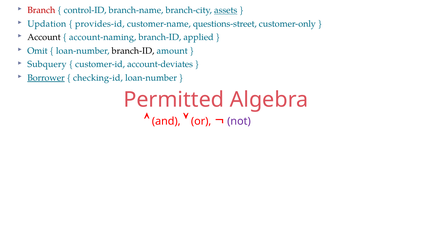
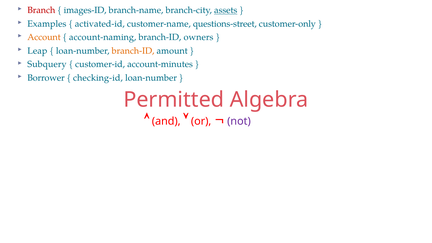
control-ID: control-ID -> images-ID
Updation: Updation -> Examples
provides-id: provides-id -> activated-id
Account colour: black -> orange
applied: applied -> owners
Omit: Omit -> Leap
branch-ID at (133, 51) colour: black -> orange
account-deviates: account-deviates -> account-minutes
Borrower underline: present -> none
